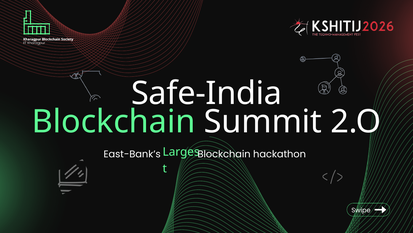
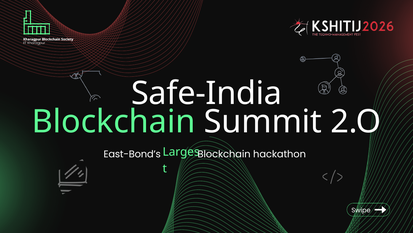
East-Bank’s: East-Bank’s -> East-Bond’s
